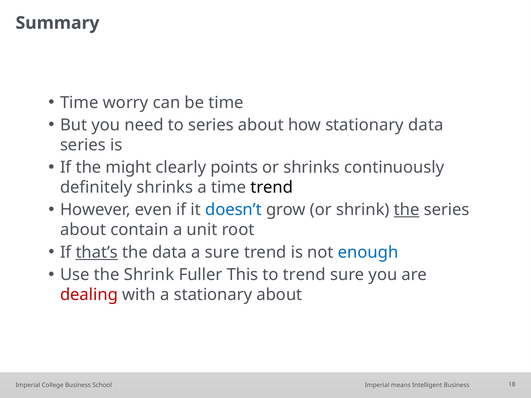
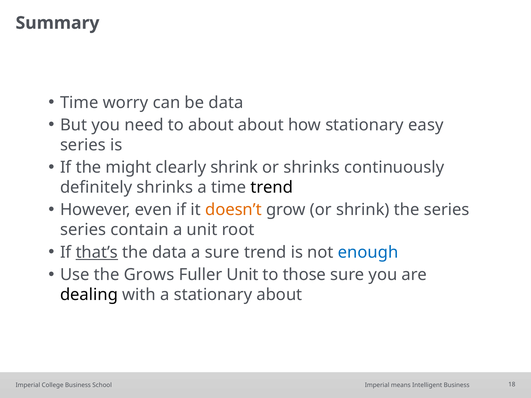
be time: time -> data
to series: series -> about
stationary data: data -> easy
clearly points: points -> shrink
doesn’t colour: blue -> orange
the at (407, 210) underline: present -> none
about at (83, 230): about -> series
the Shrink: Shrink -> Grows
Fuller This: This -> Unit
to trend: trend -> those
dealing colour: red -> black
